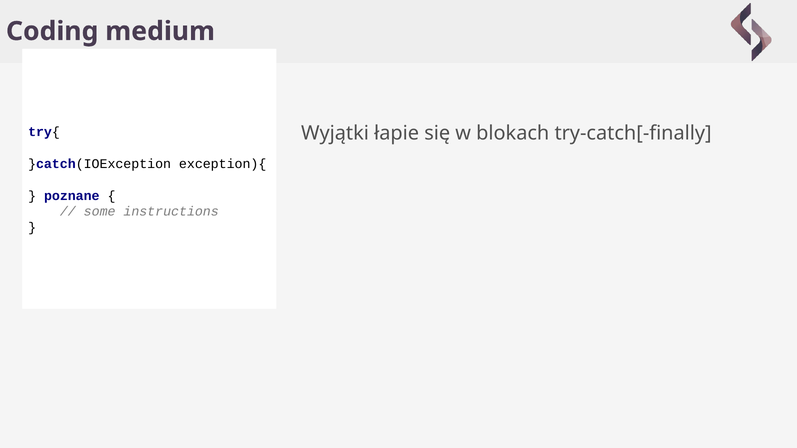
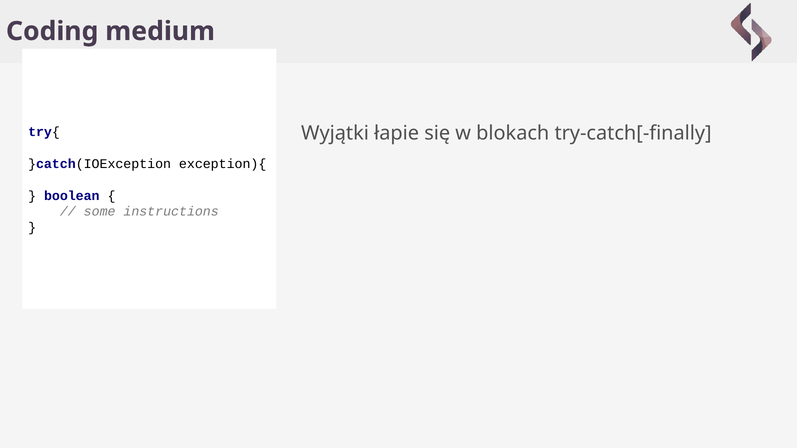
poznane: poznane -> boolean
